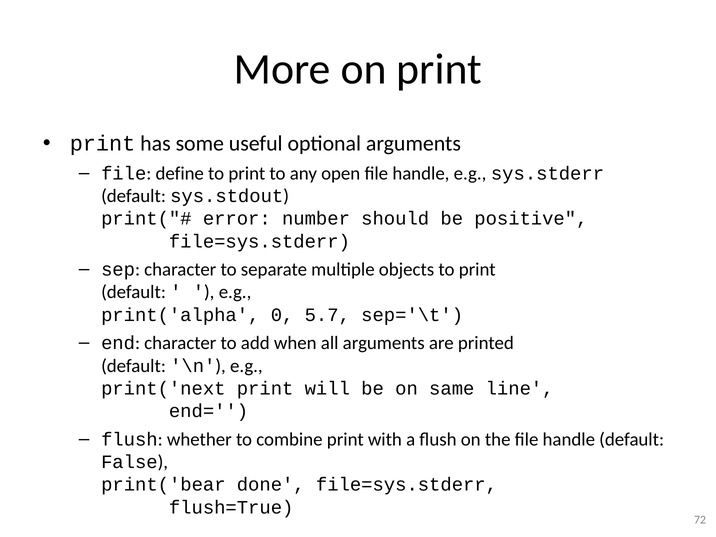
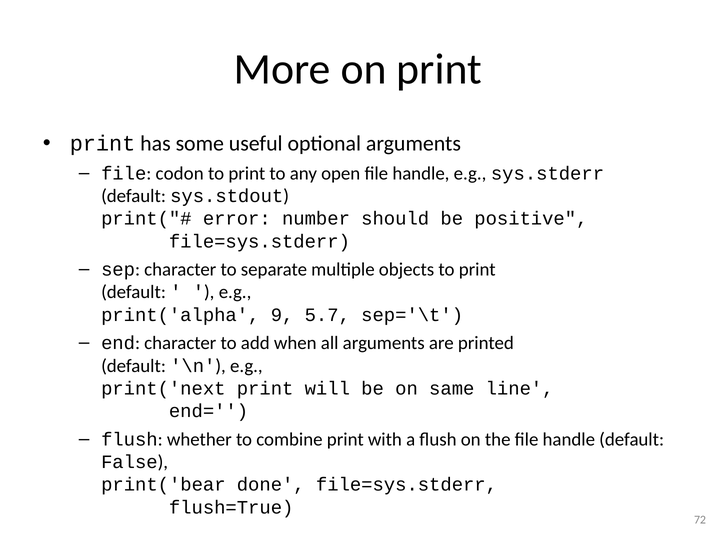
define: define -> codon
0: 0 -> 9
